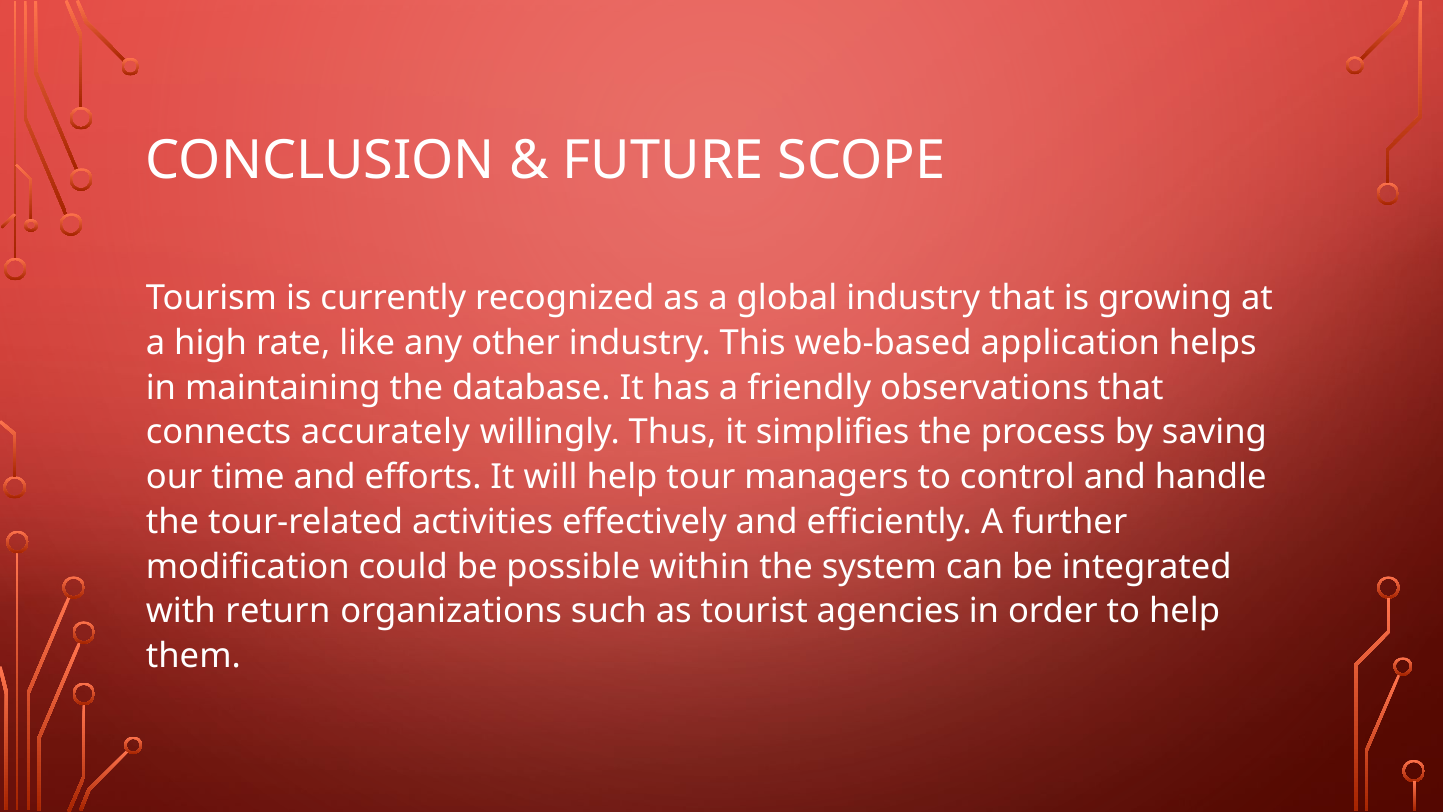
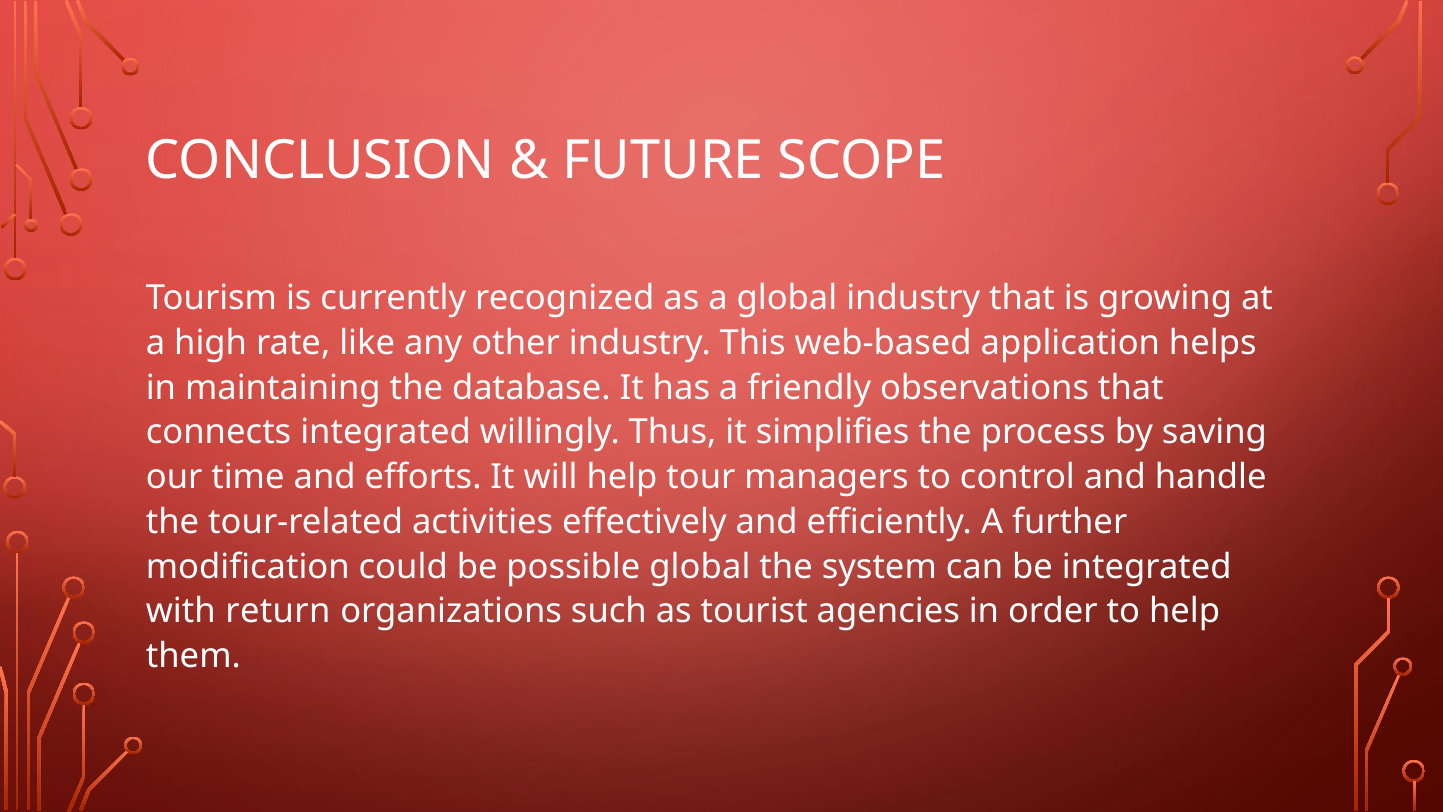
connects accurately: accurately -> integrated
possible within: within -> global
